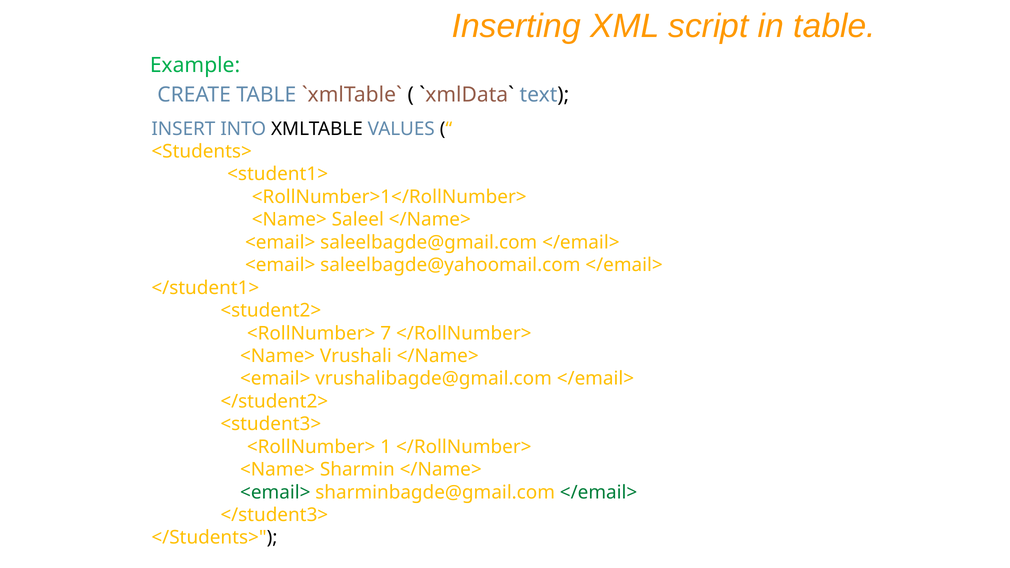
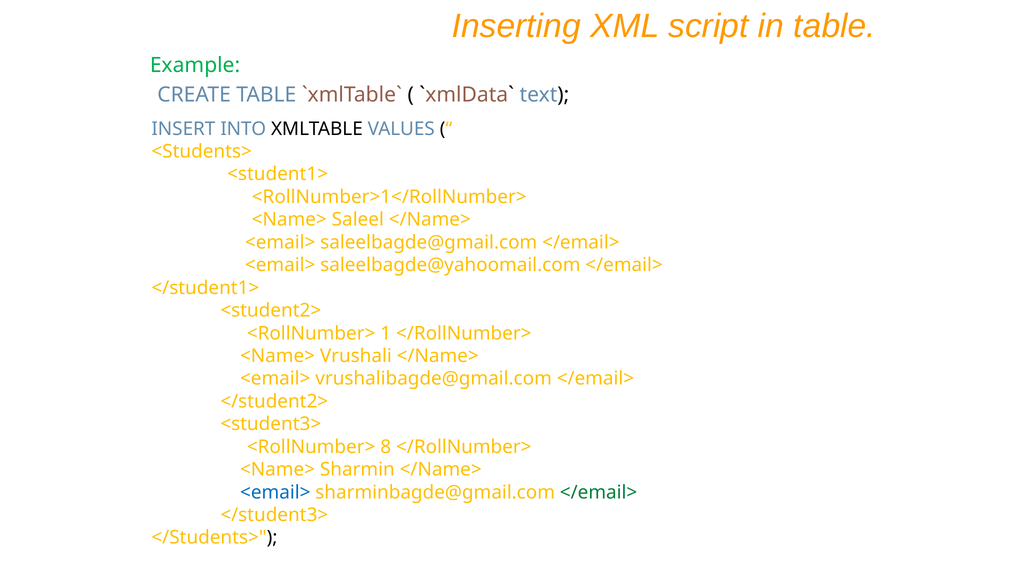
7: 7 -> 1
1: 1 -> 8
<email> at (275, 492) colour: green -> blue
